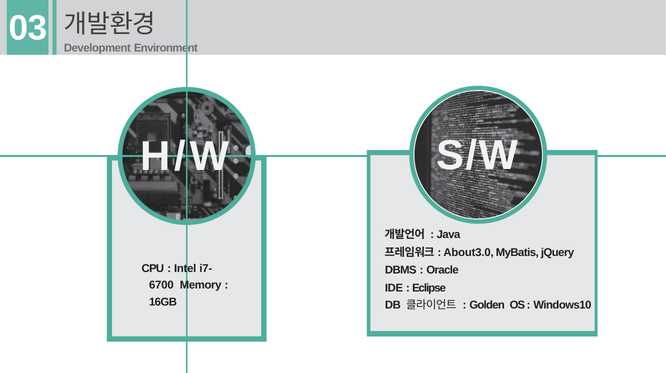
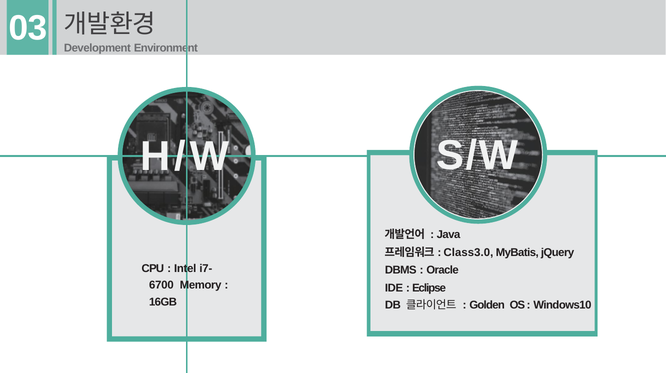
About3.0: About3.0 -> Class3.0
